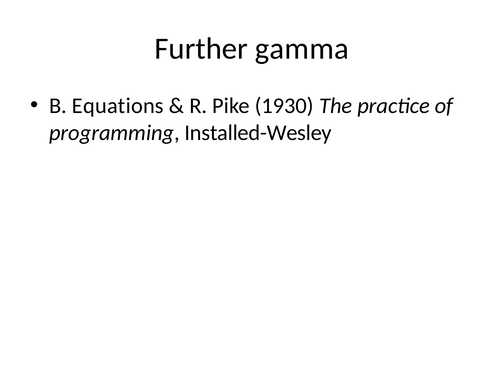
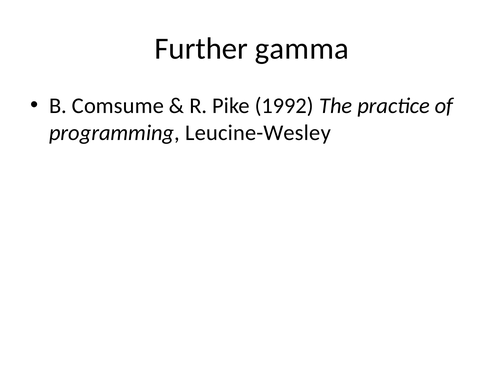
Equations: Equations -> Comsume
1930: 1930 -> 1992
Installed-Wesley: Installed-Wesley -> Leucine-Wesley
